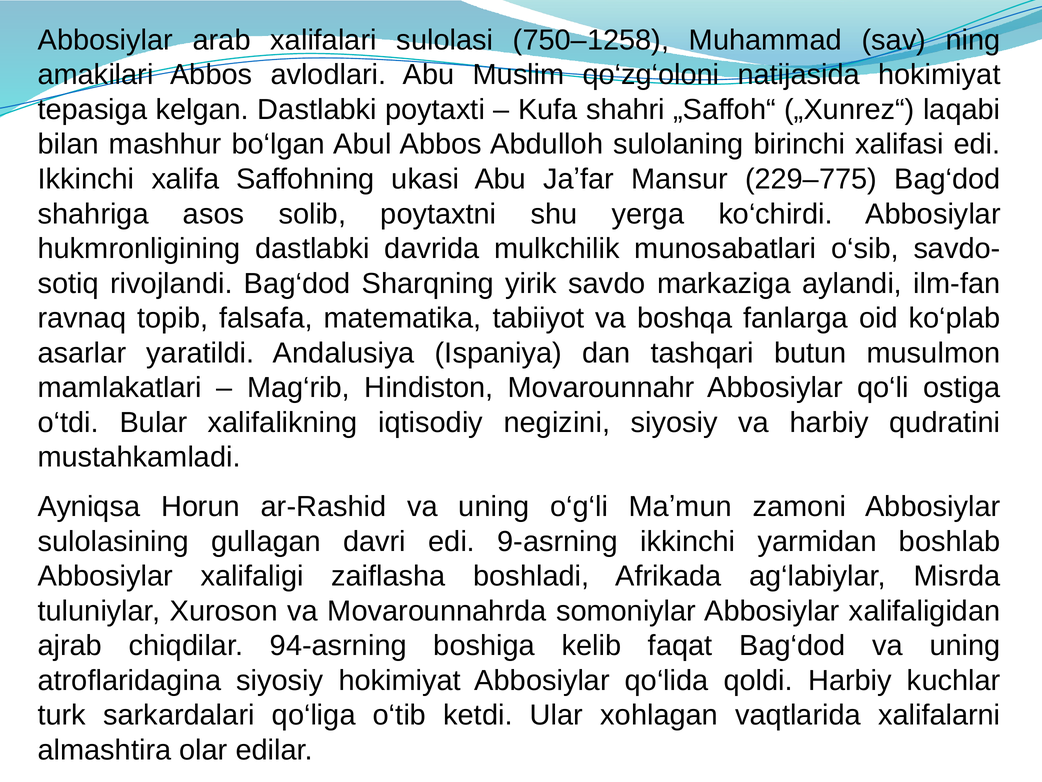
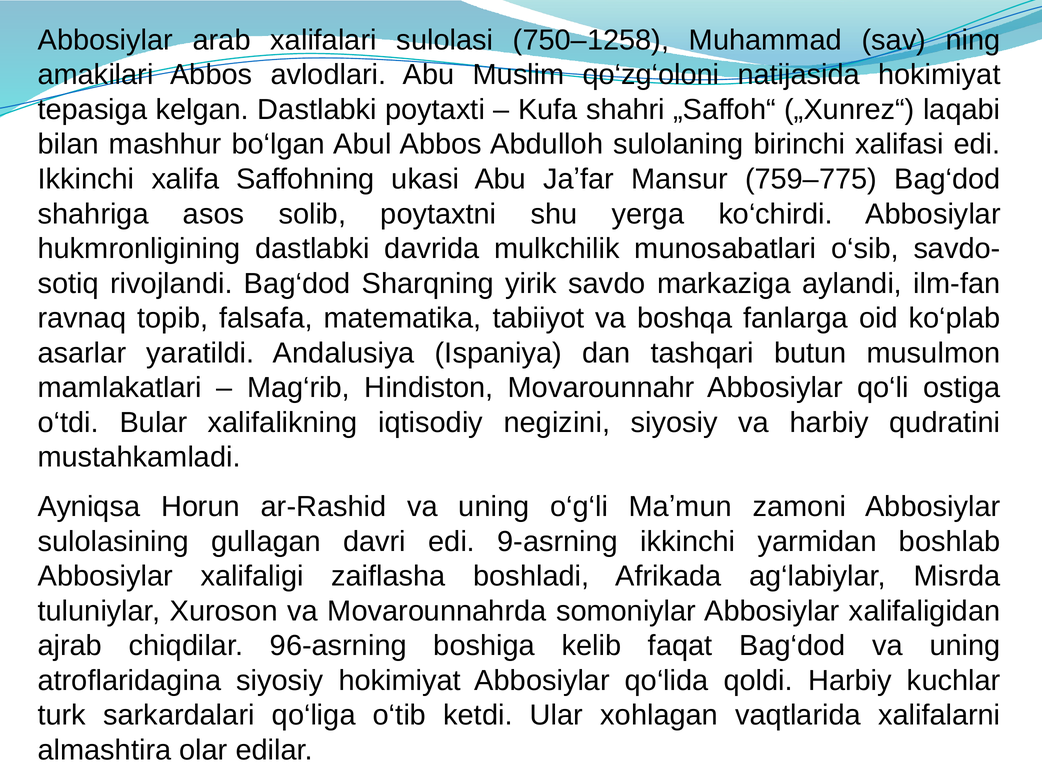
229–775: 229–775 -> 759–775
94-asrning: 94-asrning -> 96-asrning
